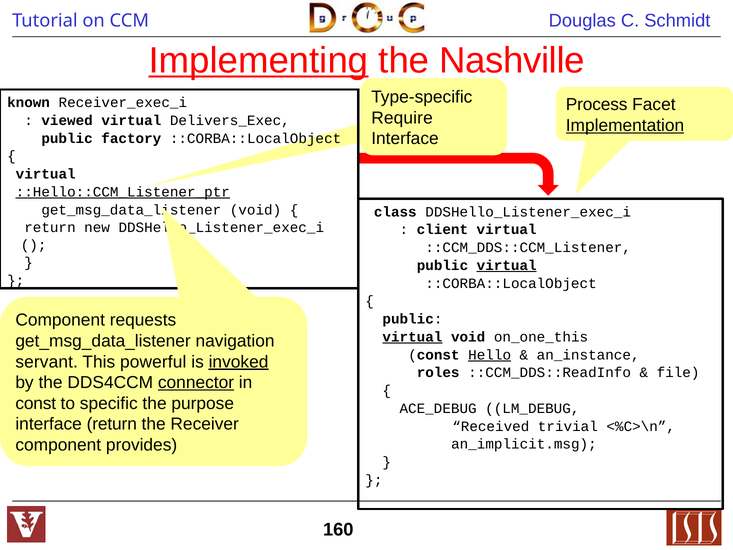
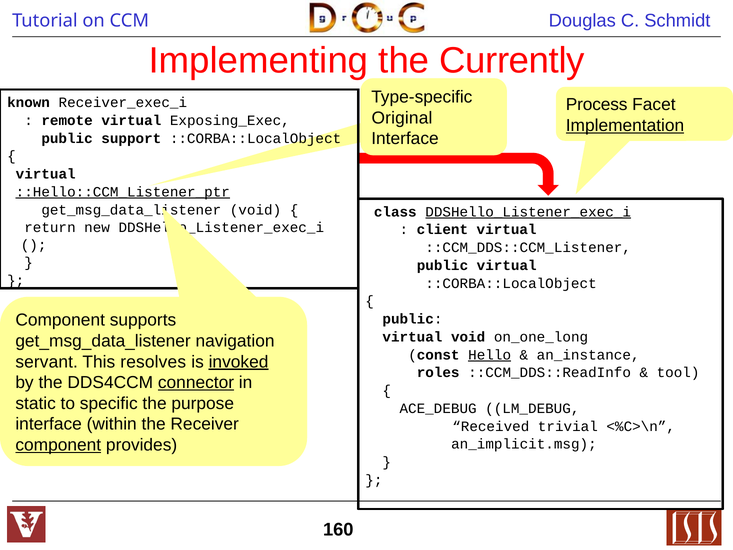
Implementing underline: present -> none
Nashville: Nashville -> Currently
Require: Require -> Original
viewed: viewed -> remote
Delivers_Exec: Delivers_Exec -> Exposing_Exec
factory: factory -> support
DDSHello_Listener_exec_i at (528, 212) underline: none -> present
virtual at (507, 265) underline: present -> none
requests: requests -> supports
virtual at (412, 337) underline: present -> none
on_one_this: on_one_this -> on_one_long
powerful: powerful -> resolves
file: file -> tool
const at (36, 403): const -> static
interface return: return -> within
component at (58, 445) underline: none -> present
